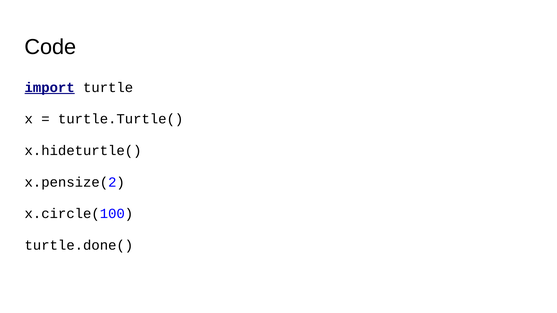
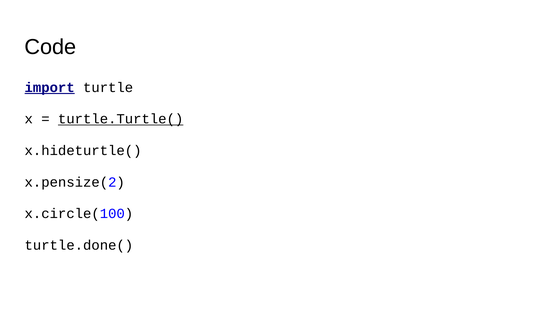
turtle.Turtle( underline: none -> present
